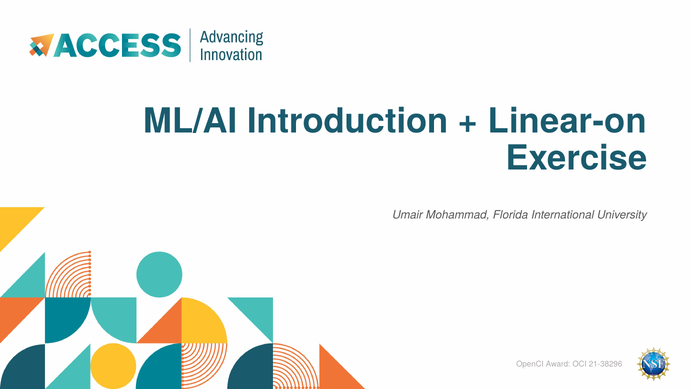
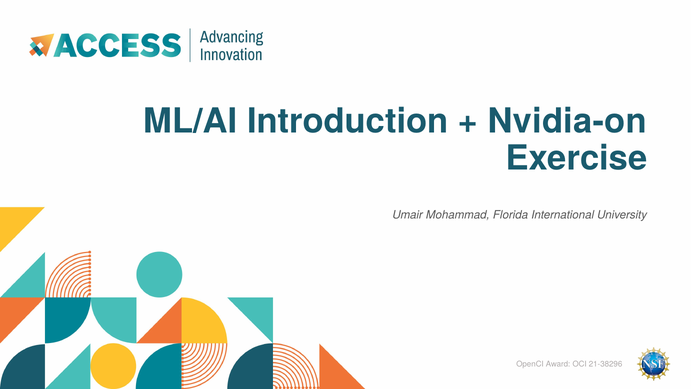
Linear-on: Linear-on -> Nvidia-on
